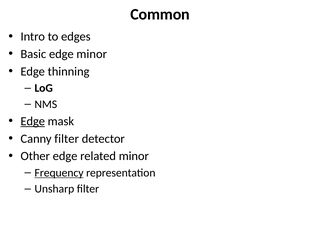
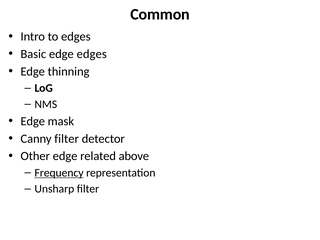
edge minor: minor -> edges
Edge at (33, 121) underline: present -> none
related minor: minor -> above
